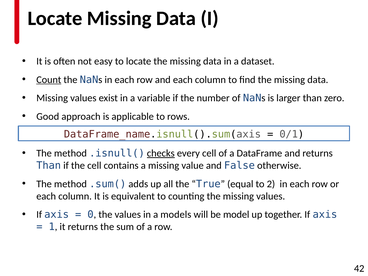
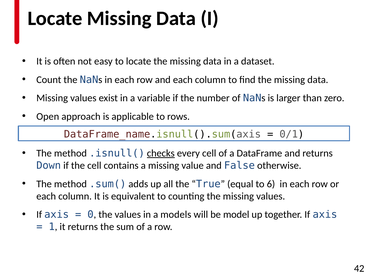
Count underline: present -> none
Good: Good -> Open
Than at (49, 165): Than -> Down
2: 2 -> 6
